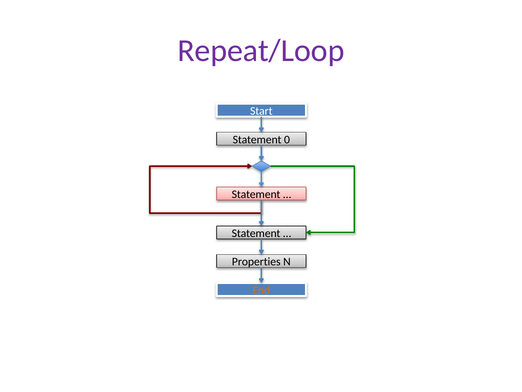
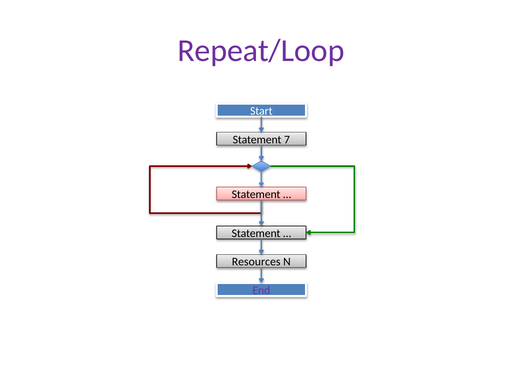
0: 0 -> 7
Properties: Properties -> Resources
End colour: orange -> purple
